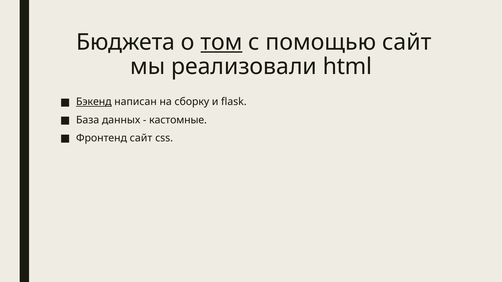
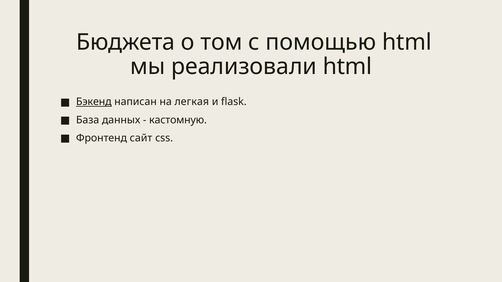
том underline: present -> none
помощью сайт: сайт -> html
сборку: сборку -> легкая
кастомные: кастомные -> кастомную
